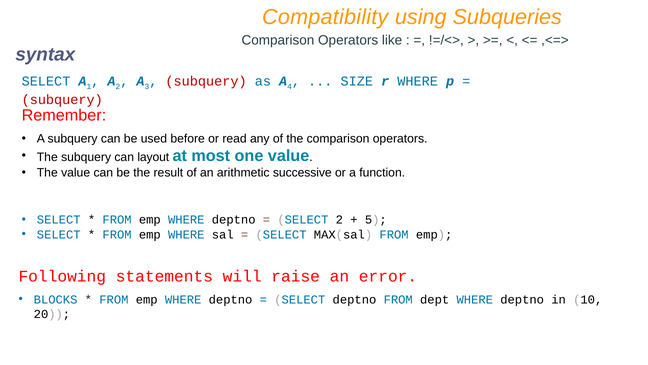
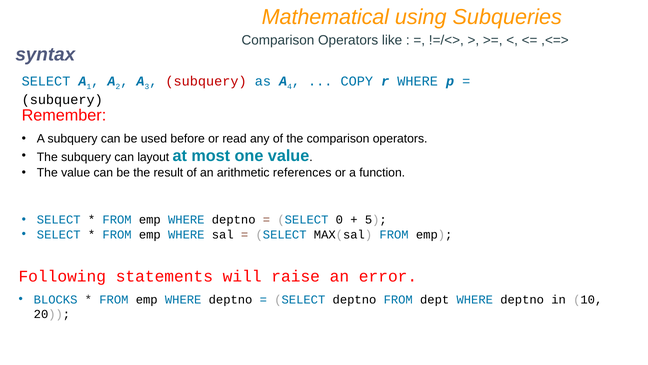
Compatibility: Compatibility -> Mathematical
SIZE: SIZE -> COPY
subquery at (62, 100) colour: red -> black
successive: successive -> references
SELECT 2: 2 -> 0
